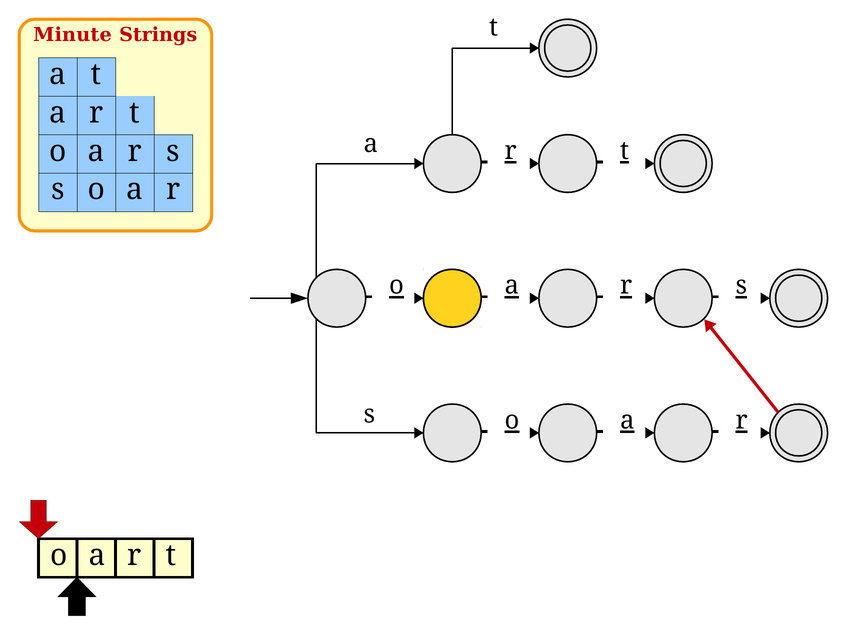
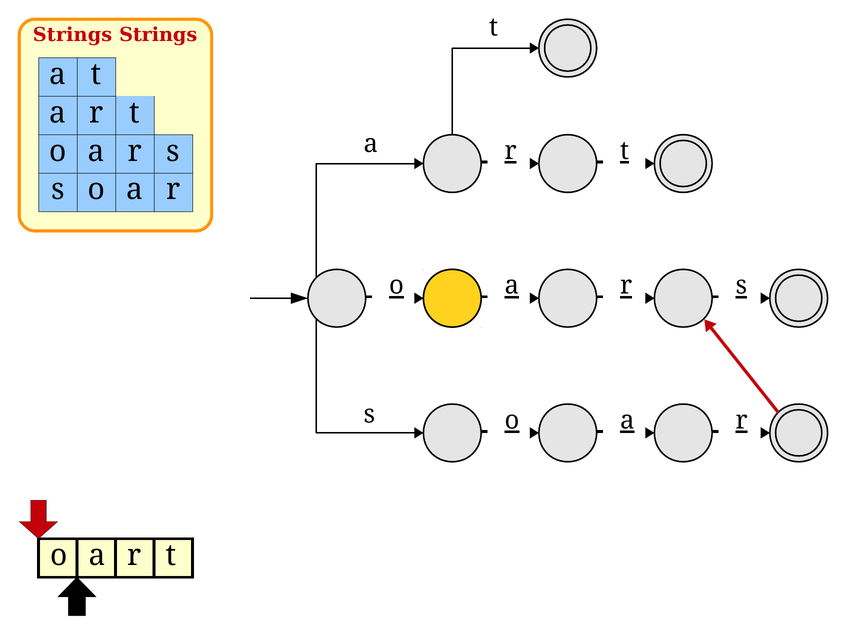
Minute at (72, 35): Minute -> Strings
